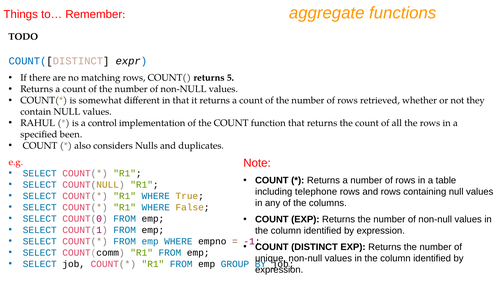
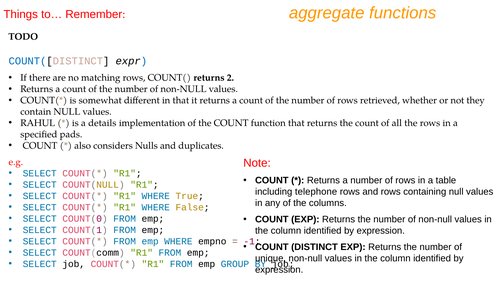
5: 5 -> 2
control: control -> details
been: been -> pads
